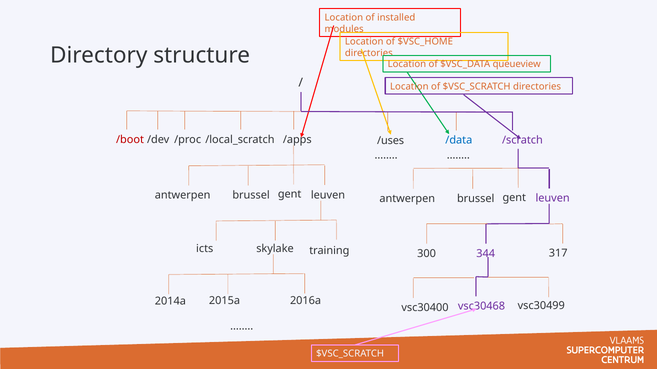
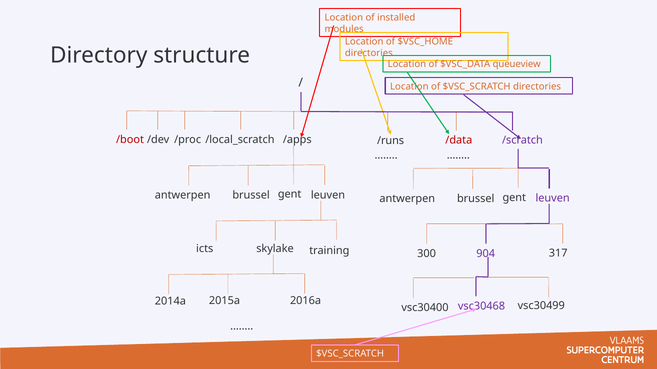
/data colour: blue -> red
/uses: /uses -> /runs
344: 344 -> 904
